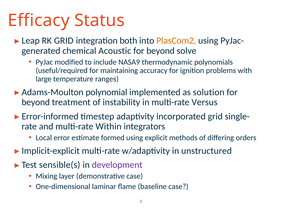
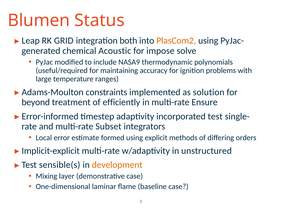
Efficacy: Efficacy -> Blumen
beyond at (161, 51): beyond -> impose
polynomial: polynomial -> constraints
instability: instability -> efficiently
Versus: Versus -> Ensure
incorporated grid: grid -> test
Within: Within -> Subset
development colour: purple -> orange
